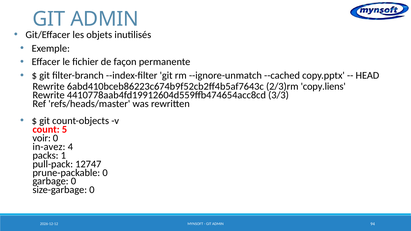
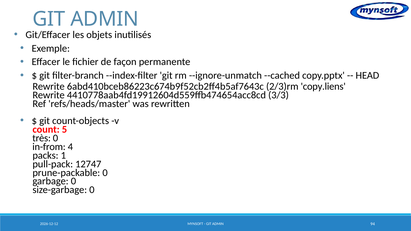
voir: voir -> très
in-avez: in-avez -> in-from
